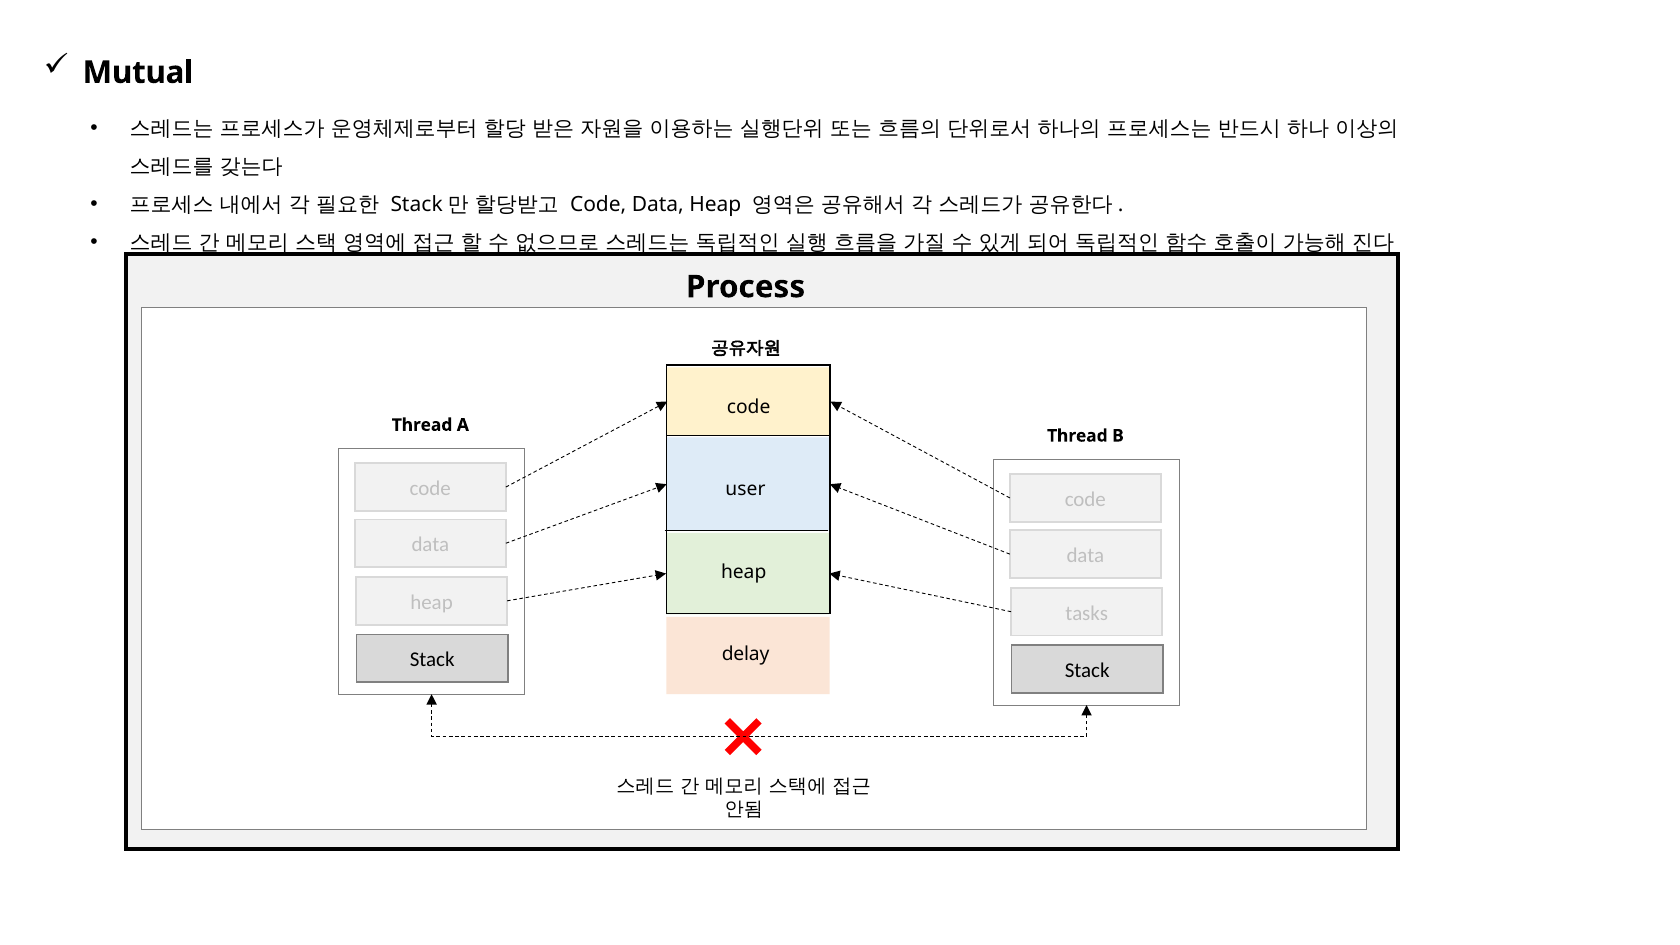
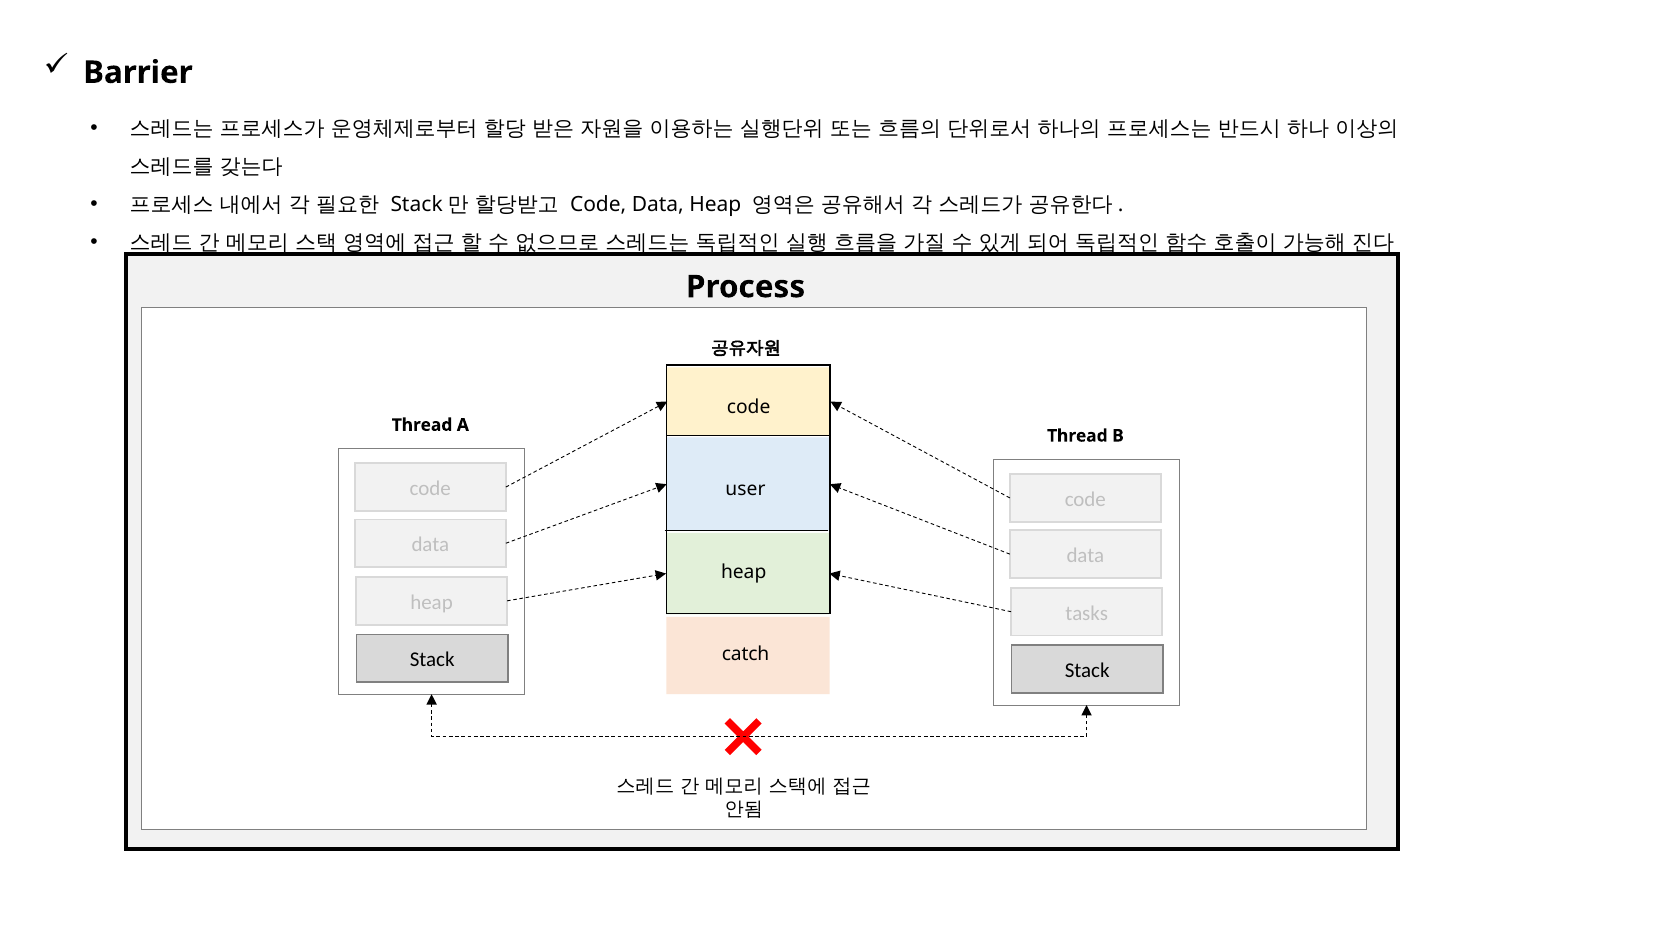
Mutual: Mutual -> Barrier
delay: delay -> catch
